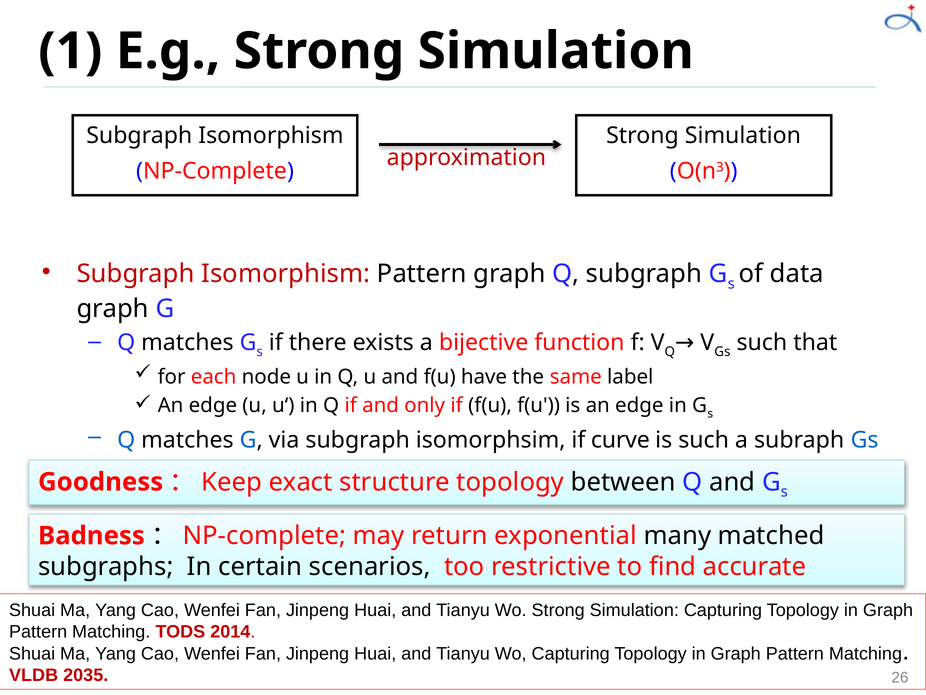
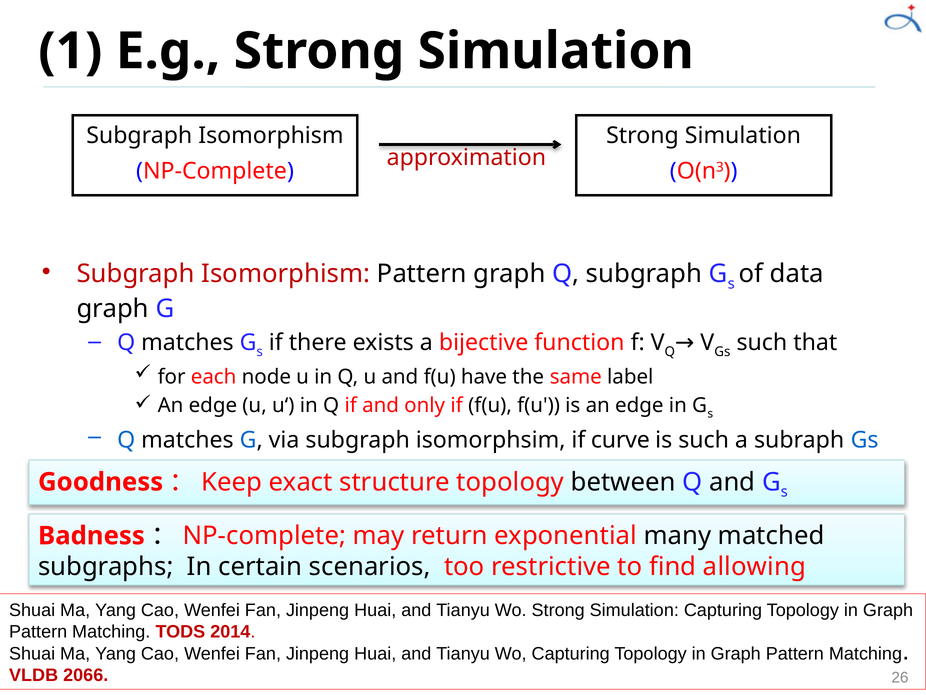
accurate: accurate -> allowing
2035: 2035 -> 2066
